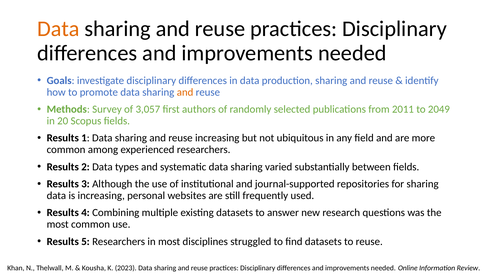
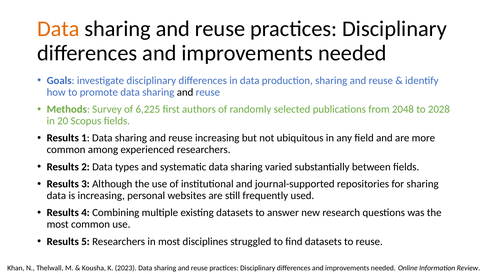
and at (185, 92) colour: orange -> black
3,057: 3,057 -> 6,225
2011: 2011 -> 2048
2049: 2049 -> 2028
